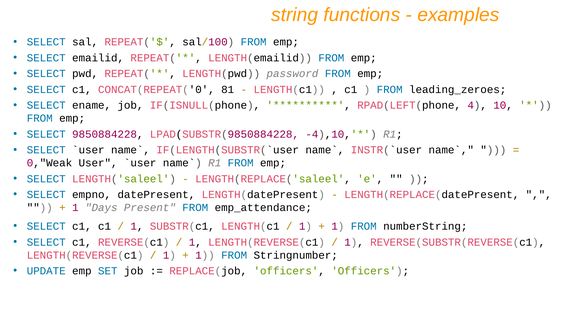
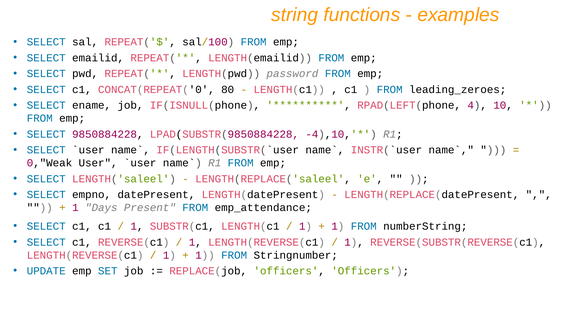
81: 81 -> 80
